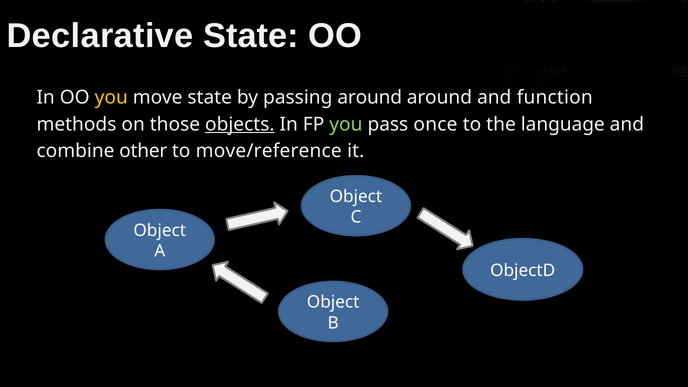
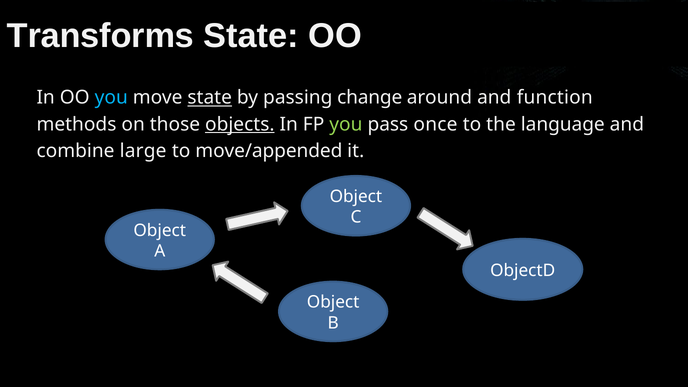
Declarative: Declarative -> Transforms
you at (111, 98) colour: yellow -> light blue
state at (210, 98) underline: none -> present
passing around: around -> change
other: other -> large
move/reference: move/reference -> move/appended
